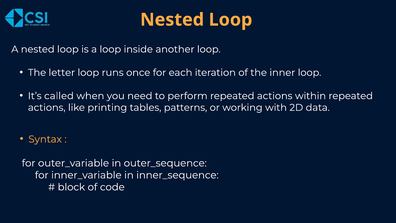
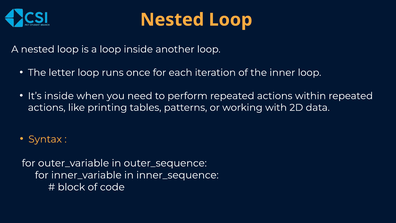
It’s called: called -> inside
